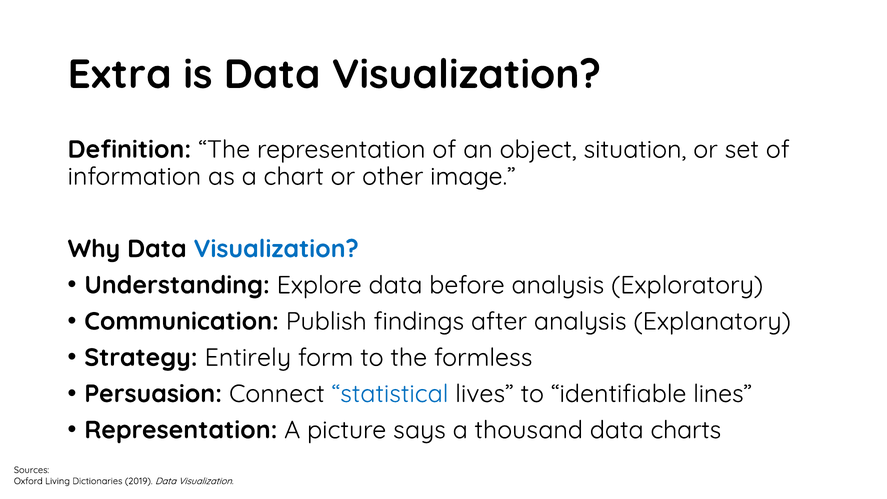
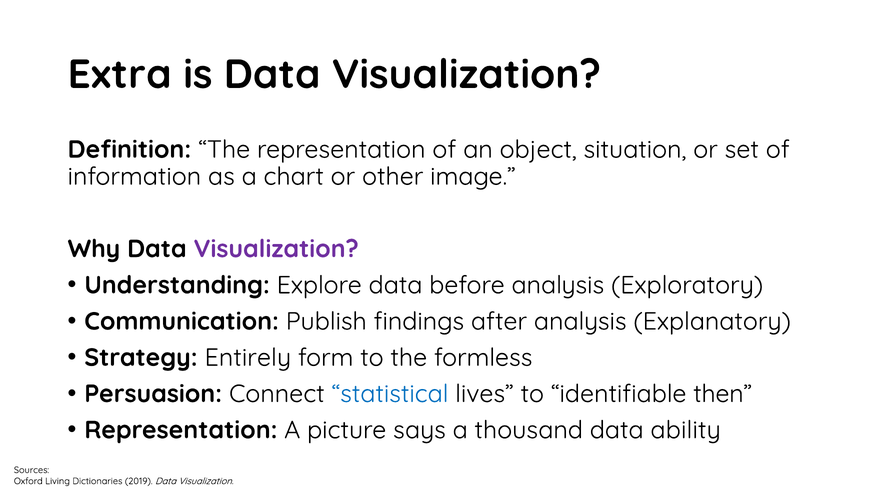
Visualization at (276, 249) colour: blue -> purple
lines: lines -> then
charts: charts -> ability
